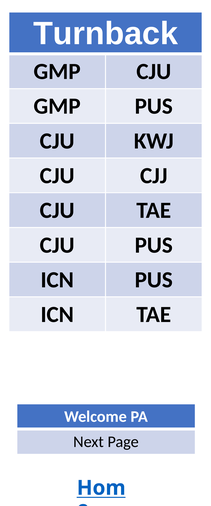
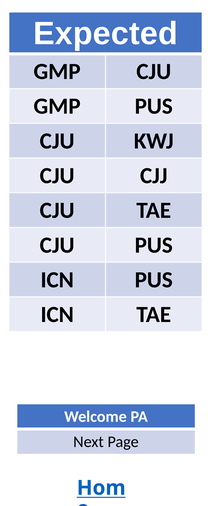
Turnback: Turnback -> Expected
